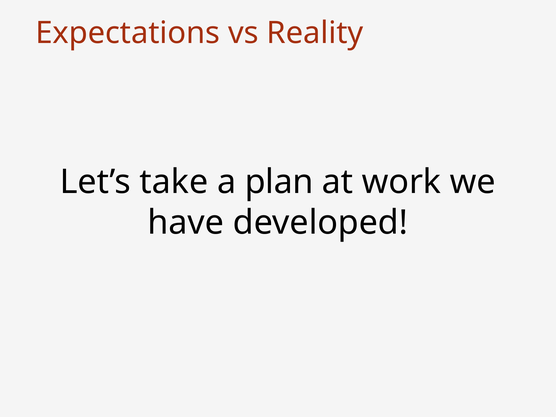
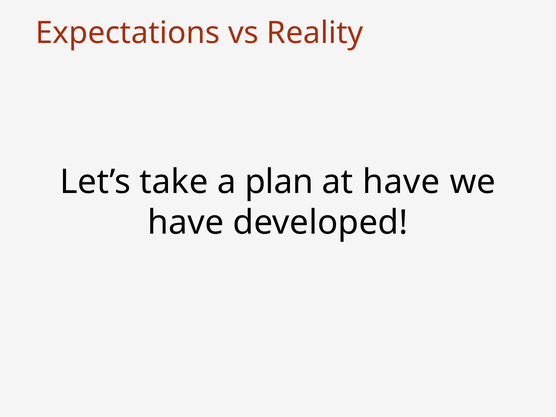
at work: work -> have
